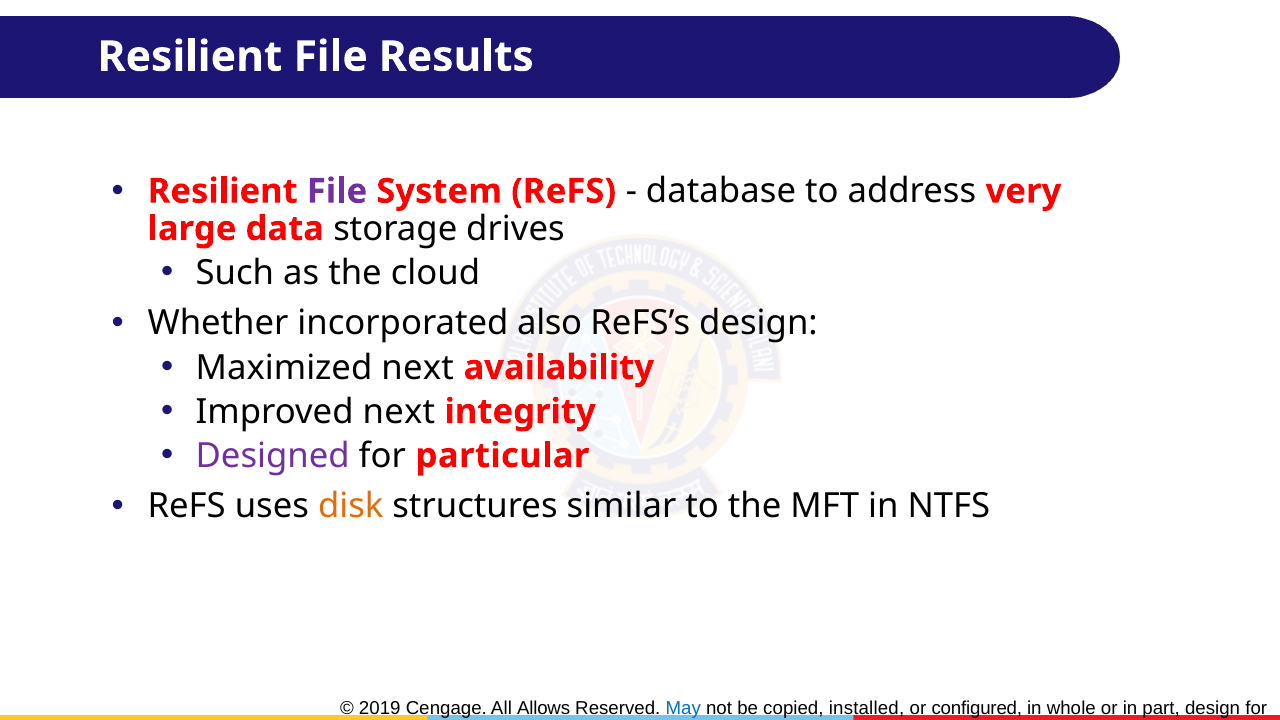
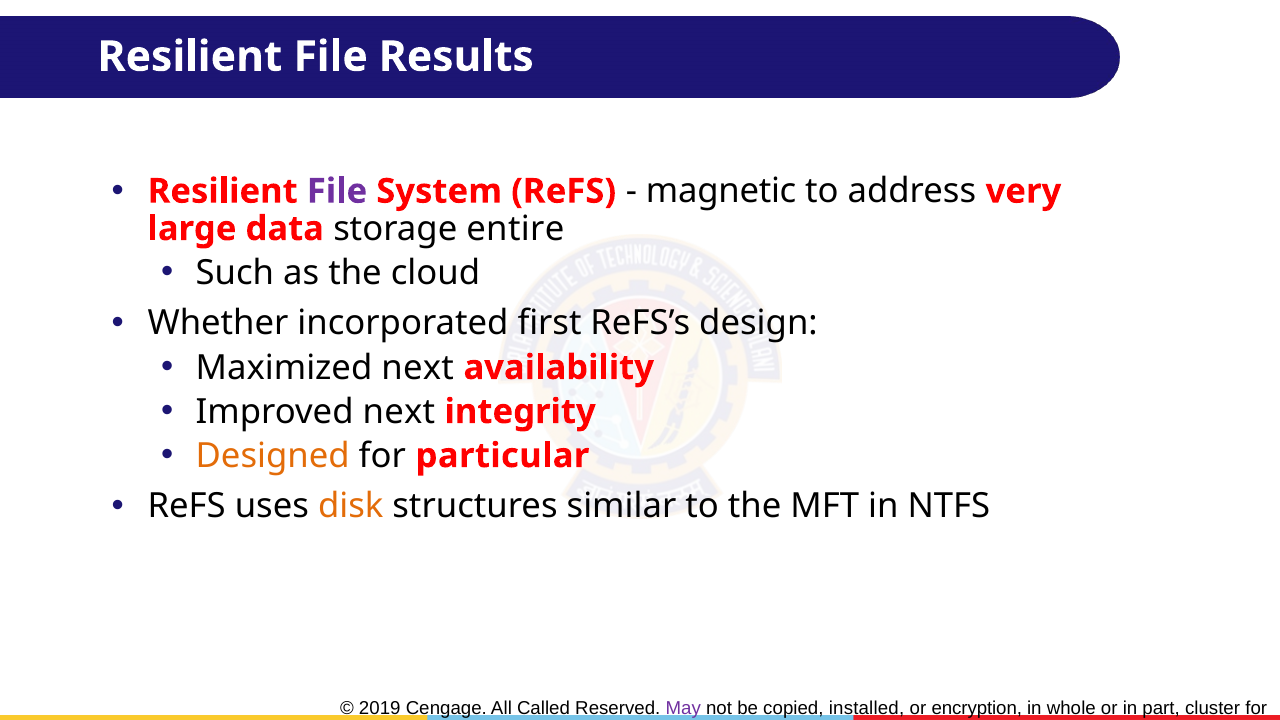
database: database -> magnetic
drives: drives -> entire
also: also -> first
Designed colour: purple -> orange
Allows: Allows -> Called
May colour: blue -> purple
configured: configured -> encryption
part design: design -> cluster
